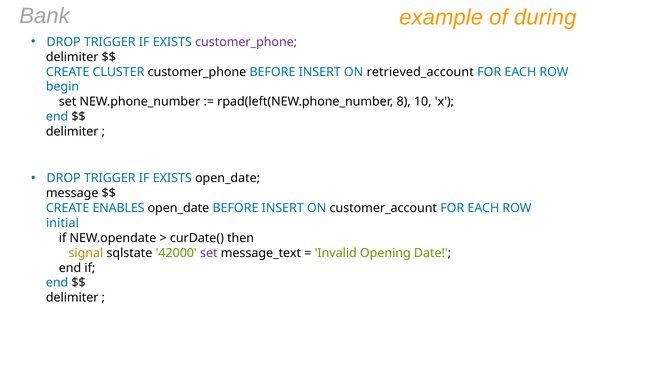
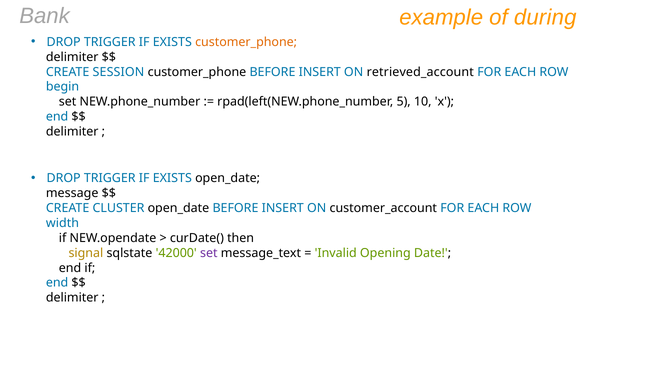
customer_phone at (246, 42) colour: purple -> orange
CLUSTER: CLUSTER -> SESSION
8: 8 -> 5
ENABLES: ENABLES -> CLUSTER
initial: initial -> width
